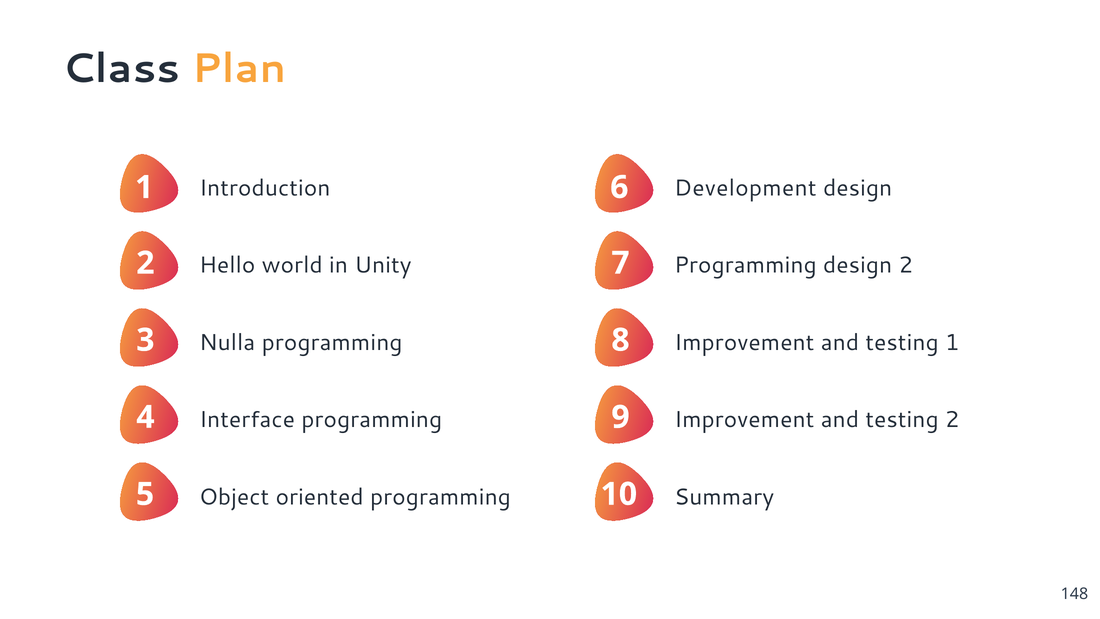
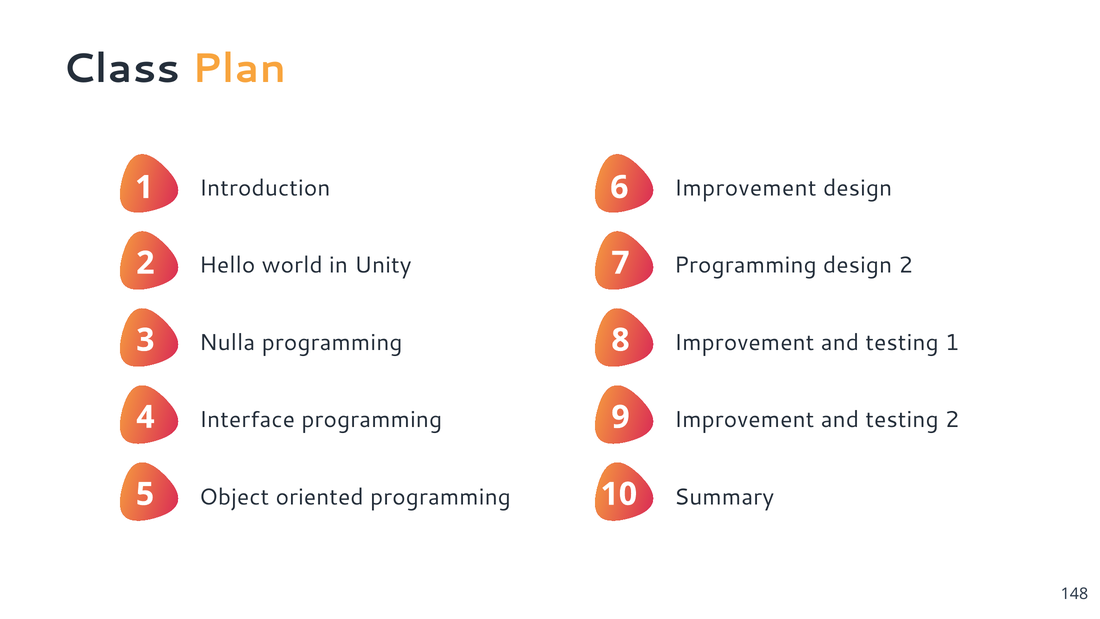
6 Development: Development -> Improvement
